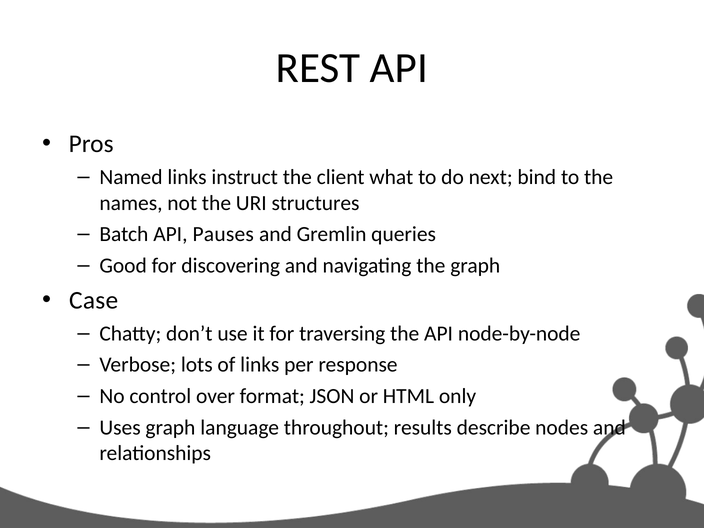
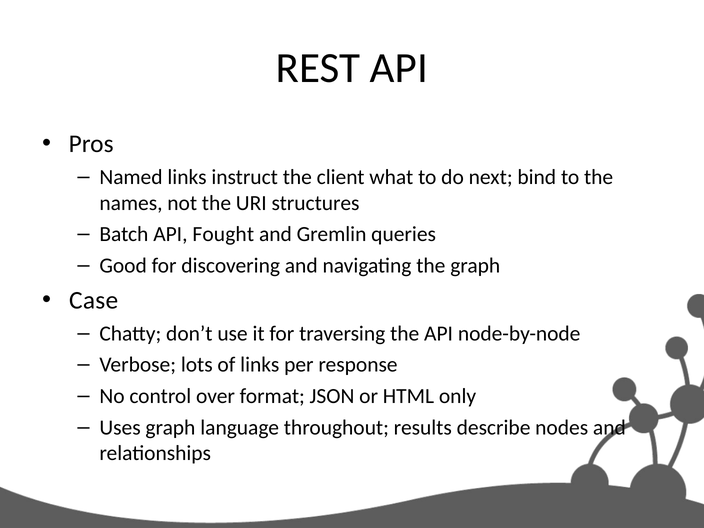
Pauses: Pauses -> Fought
